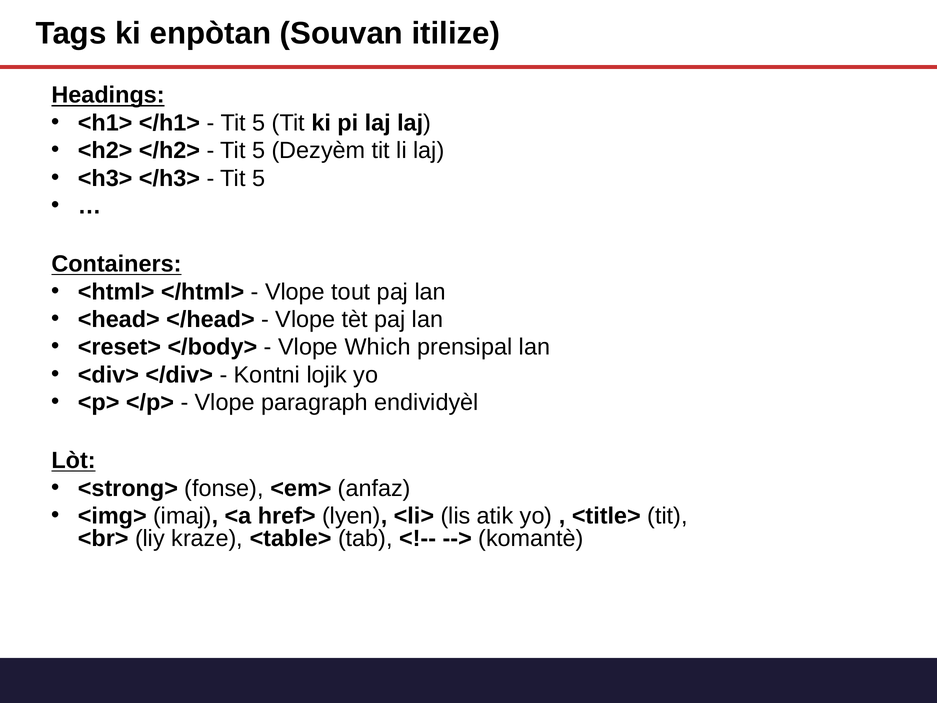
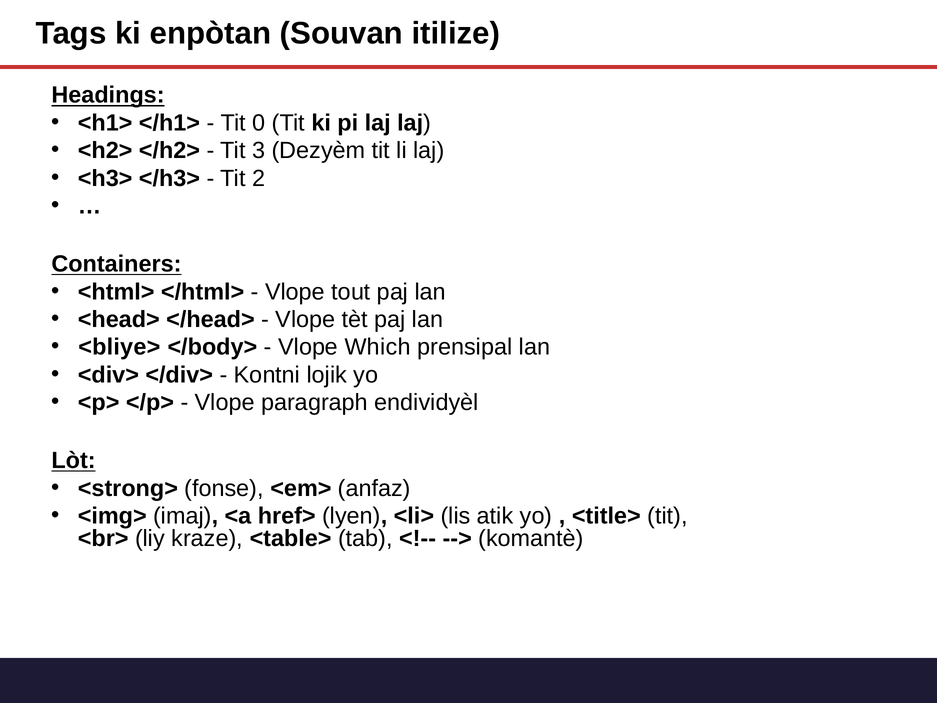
5 at (259, 123): 5 -> 0
5 at (259, 151): 5 -> 3
5 at (259, 178): 5 -> 2
<reset>: <reset> -> <bliye>
